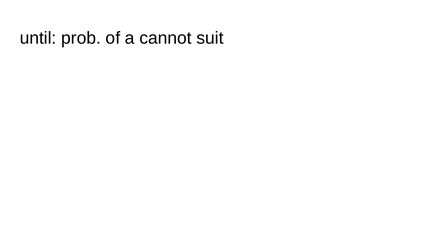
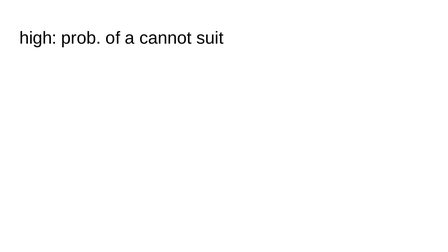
until: until -> high
